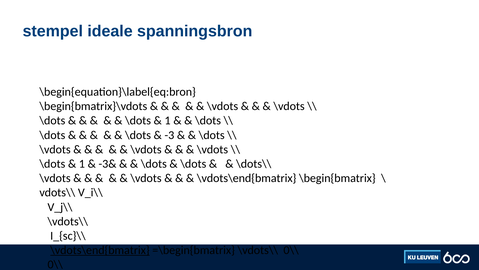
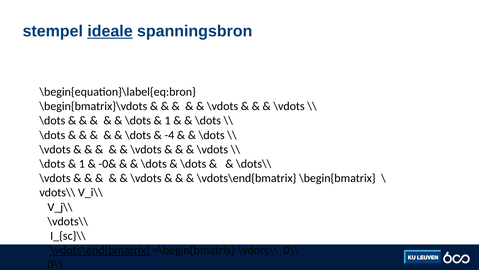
ideale underline: none -> present
-3: -3 -> -4
-3&: -3& -> -0&
